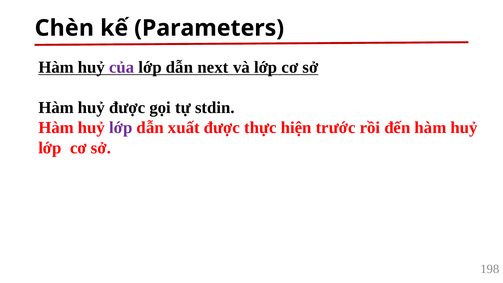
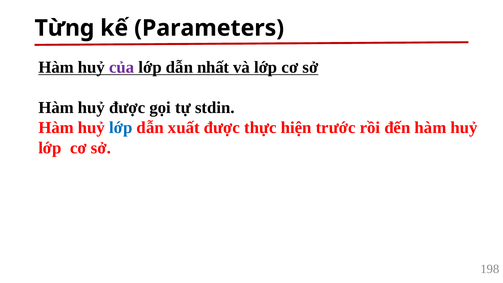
Chèn: Chèn -> Từng
next: next -> nhất
lớp at (121, 128) colour: purple -> blue
